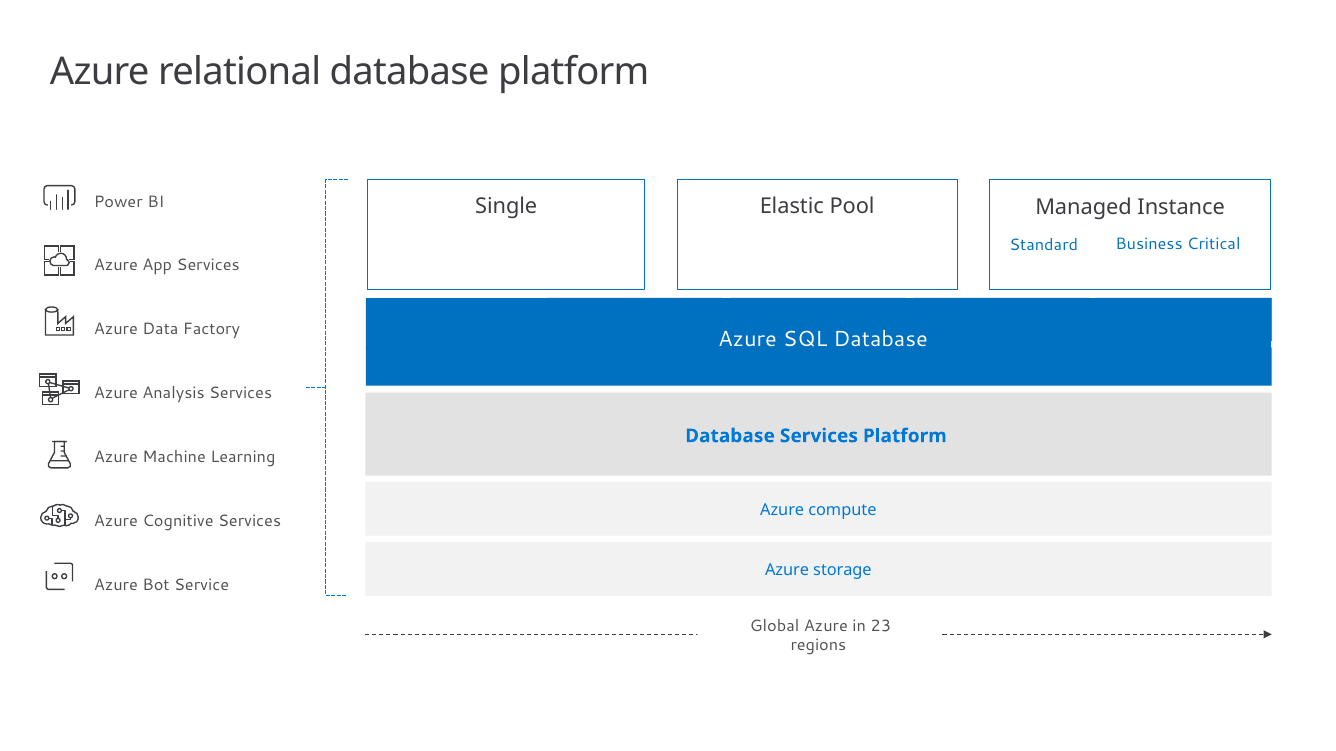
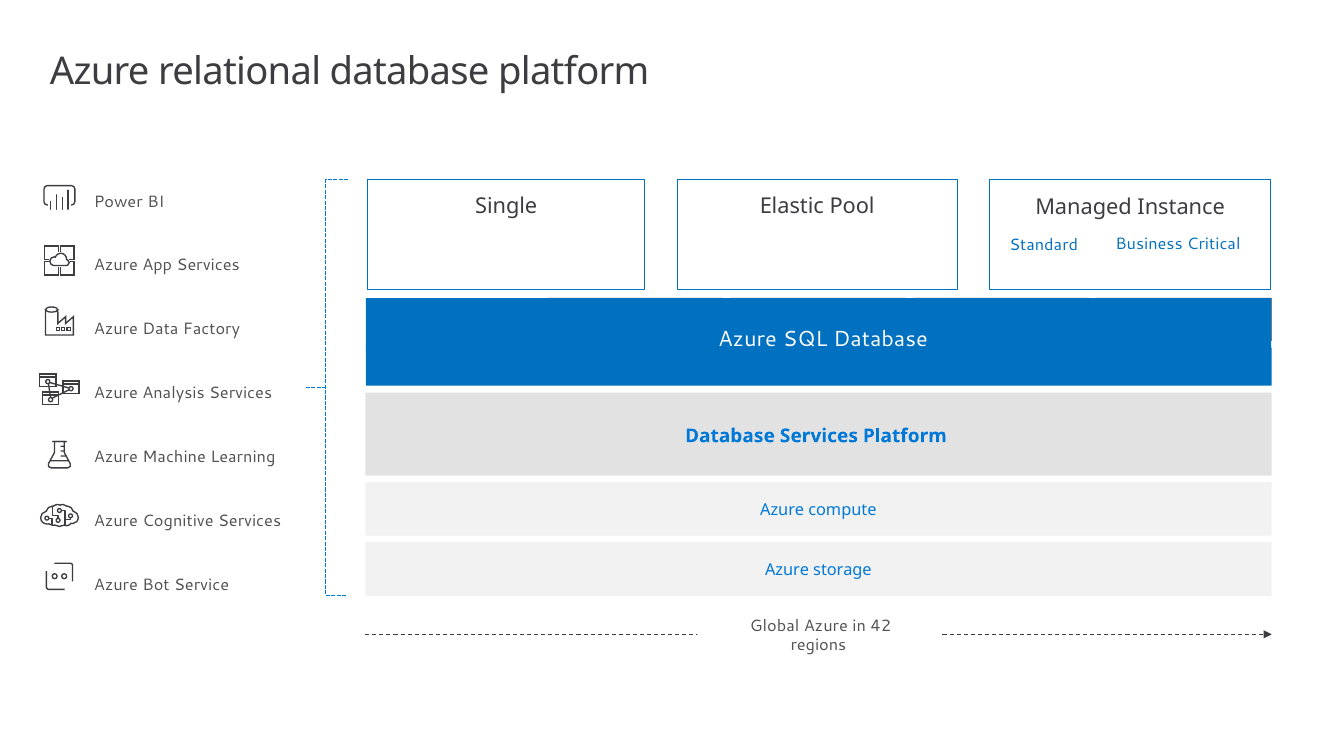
23: 23 -> 42
